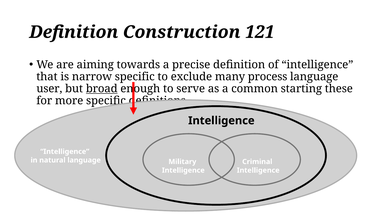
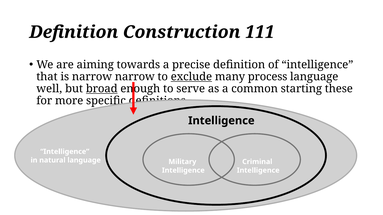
121: 121 -> 111
narrow specific: specific -> narrow
exclude underline: none -> present
user: user -> well
